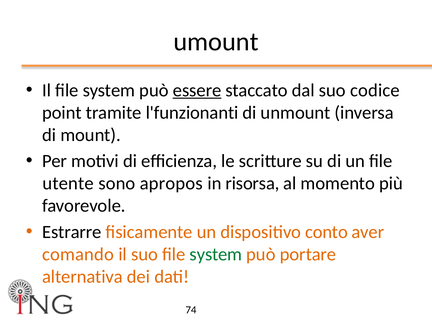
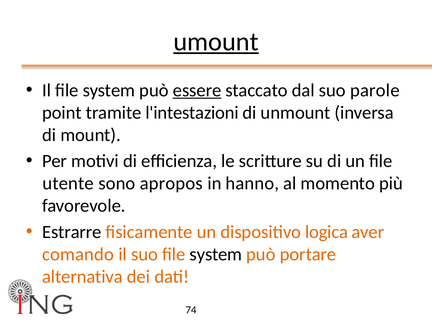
umount underline: none -> present
codice: codice -> parole
l'funzionanti: l'funzionanti -> l'intestazioni
risorsa: risorsa -> hanno
conto: conto -> logica
system at (216, 254) colour: green -> black
